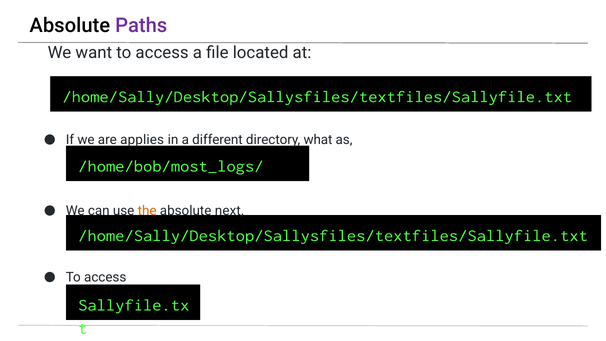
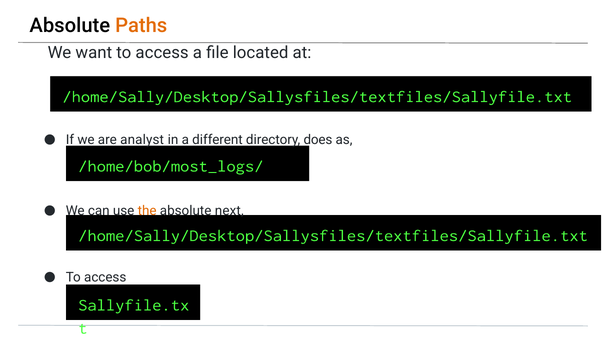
Paths colour: purple -> orange
applies: applies -> analyst
what: what -> does
